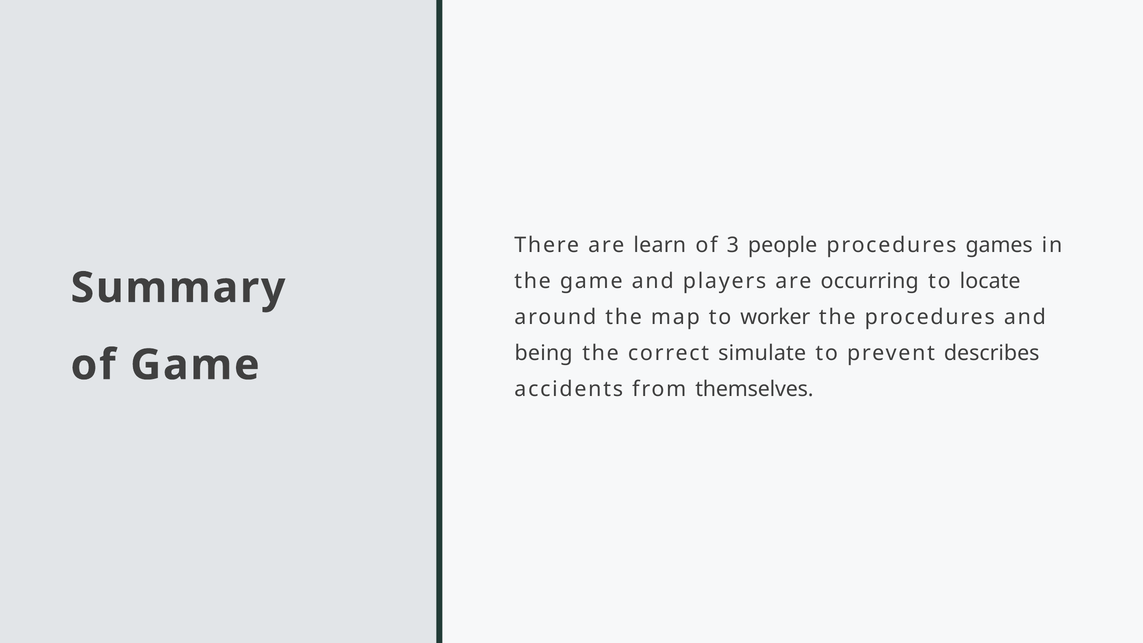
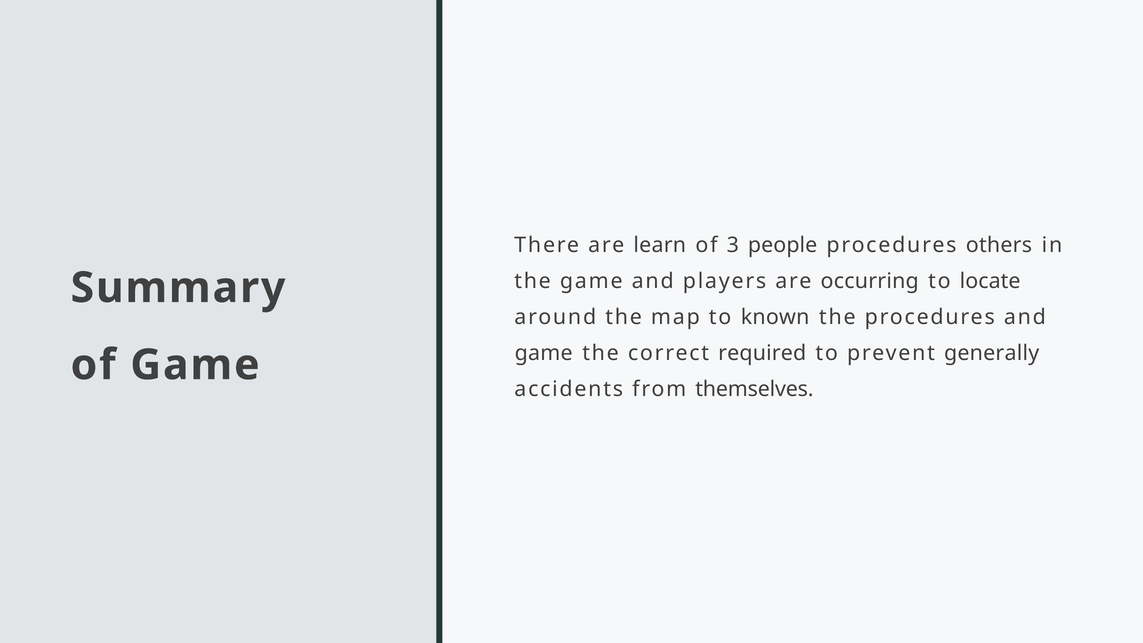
games: games -> others
worker: worker -> known
being at (544, 353): being -> game
simulate: simulate -> required
describes: describes -> generally
